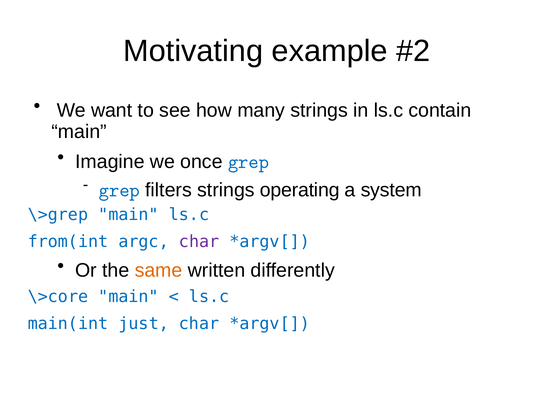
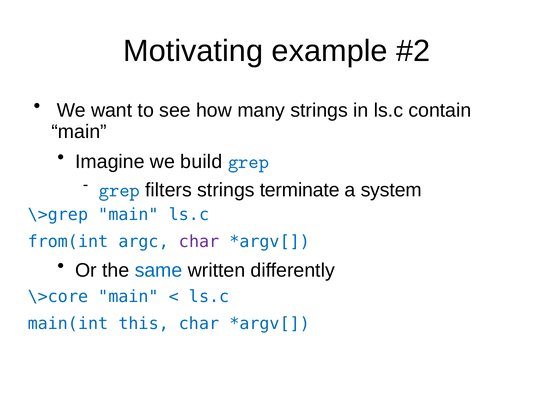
once: once -> build
operating: operating -> terminate
same colour: orange -> blue
just: just -> this
